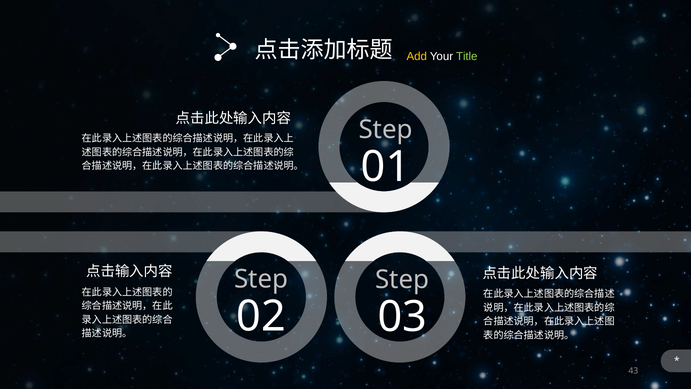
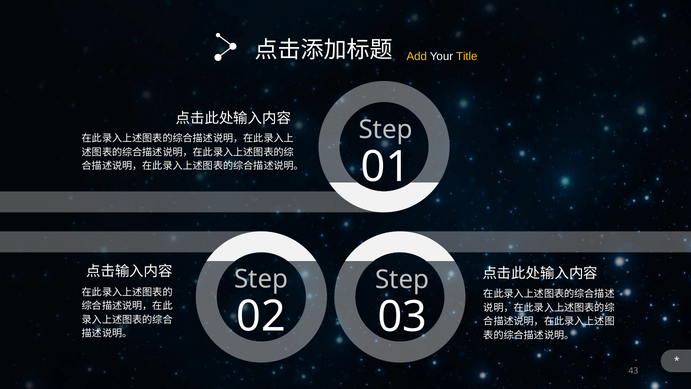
Title colour: light green -> yellow
